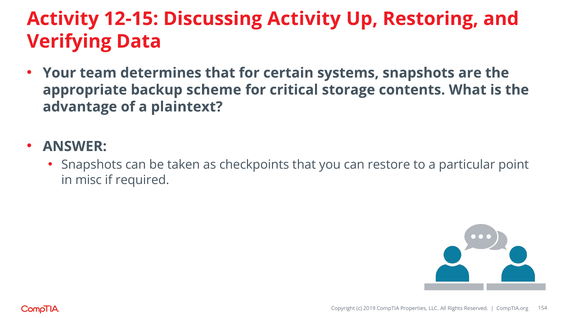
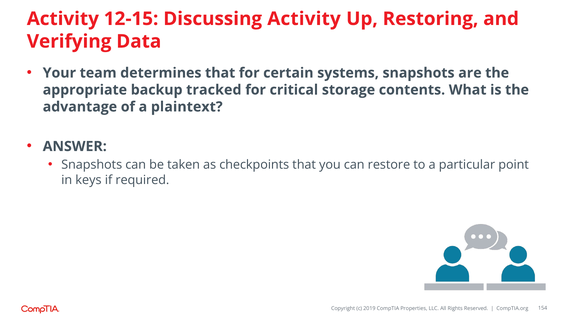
scheme: scheme -> tracked
misc: misc -> keys
